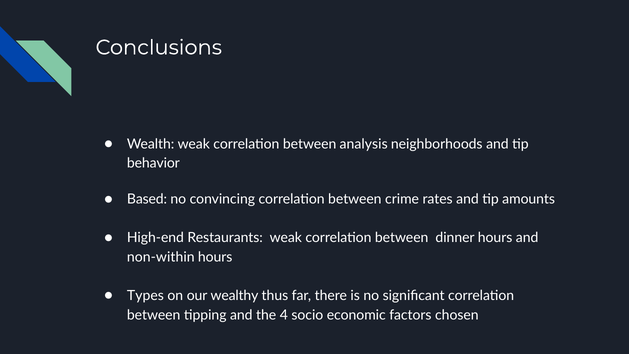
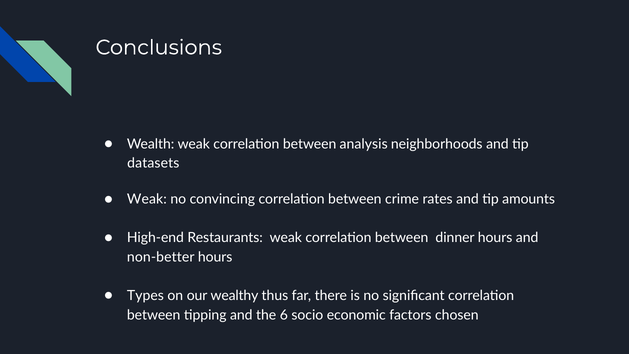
behavior: behavior -> datasets
Based at (147, 199): Based -> Weak
non-within: non-within -> non-better
4: 4 -> 6
